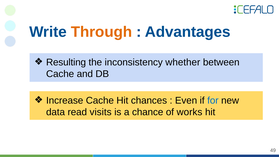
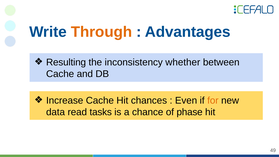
for colour: blue -> orange
visits: visits -> tasks
works: works -> phase
